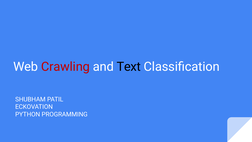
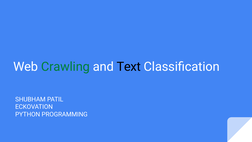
Crawling colour: red -> green
